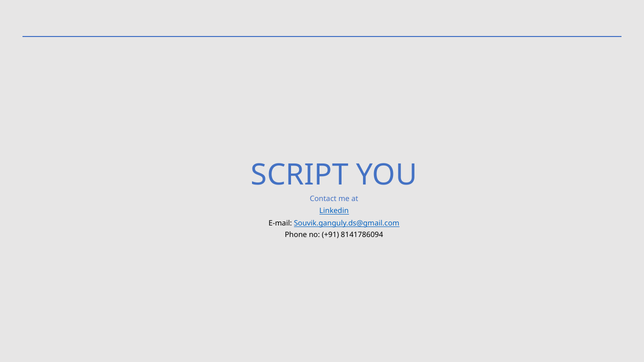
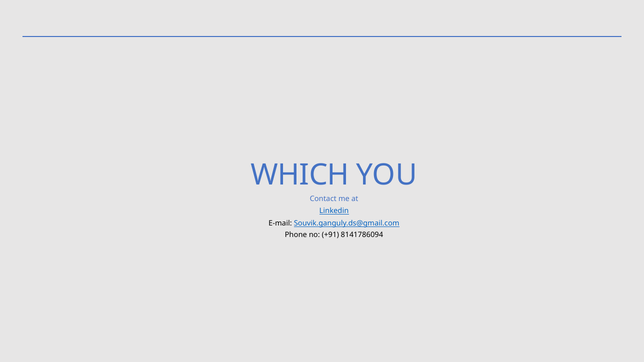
SCRIPT: SCRIPT -> WHICH
